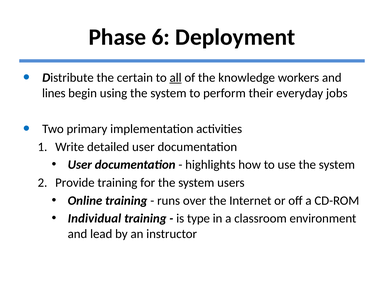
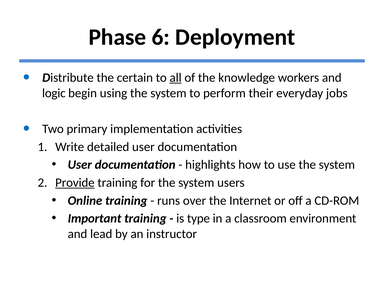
lines: lines -> logic
Provide underline: none -> present
Individual: Individual -> Important
